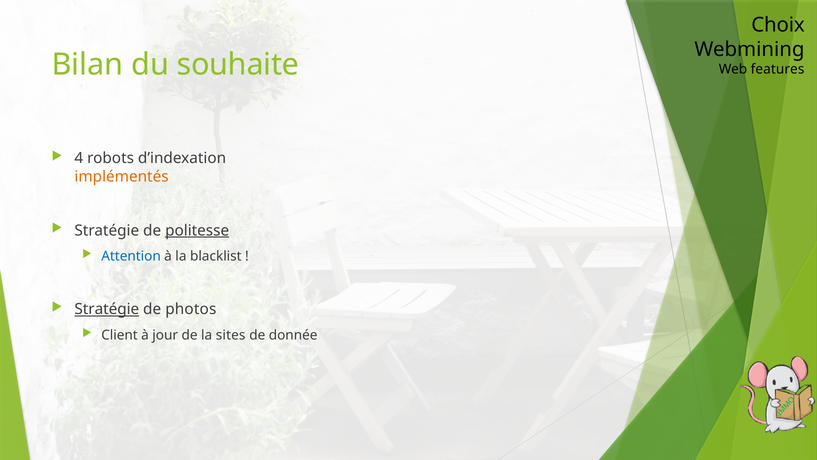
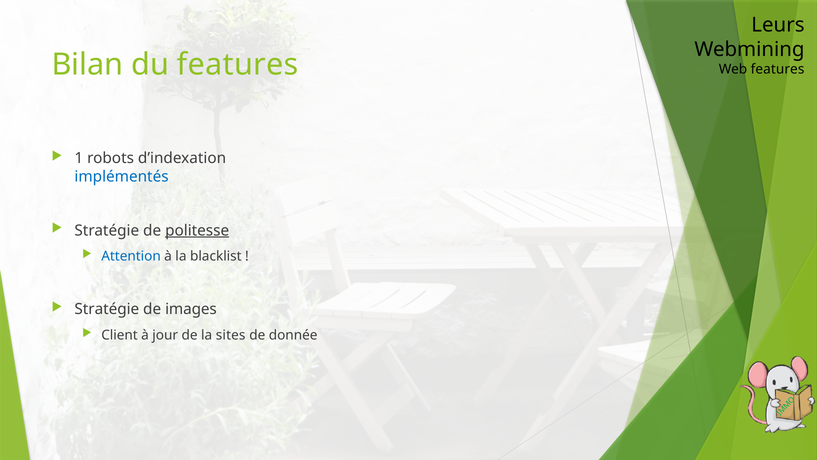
Choix: Choix -> Leurs
du souhaite: souhaite -> features
4: 4 -> 1
implémentés colour: orange -> blue
Stratégie at (107, 309) underline: present -> none
photos: photos -> images
